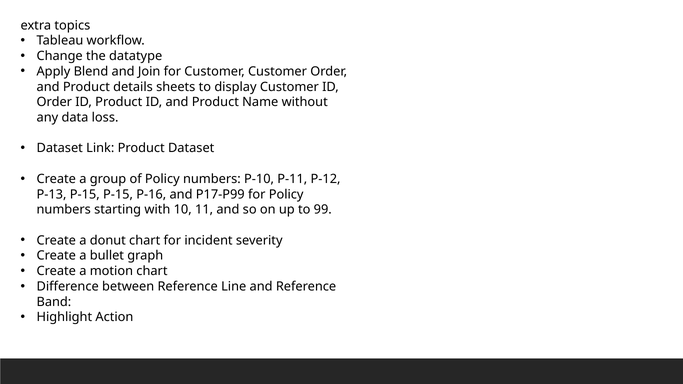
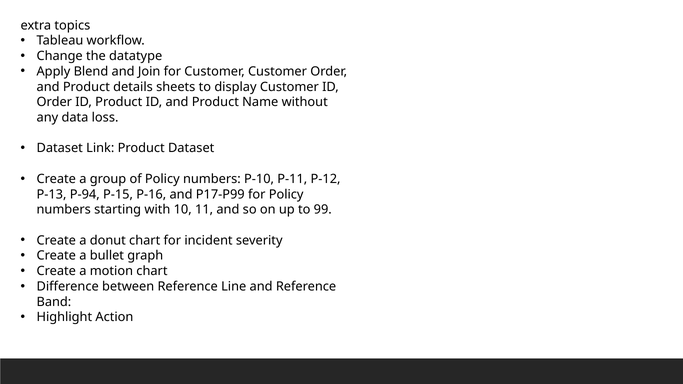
P-13 P-15: P-15 -> P-94
